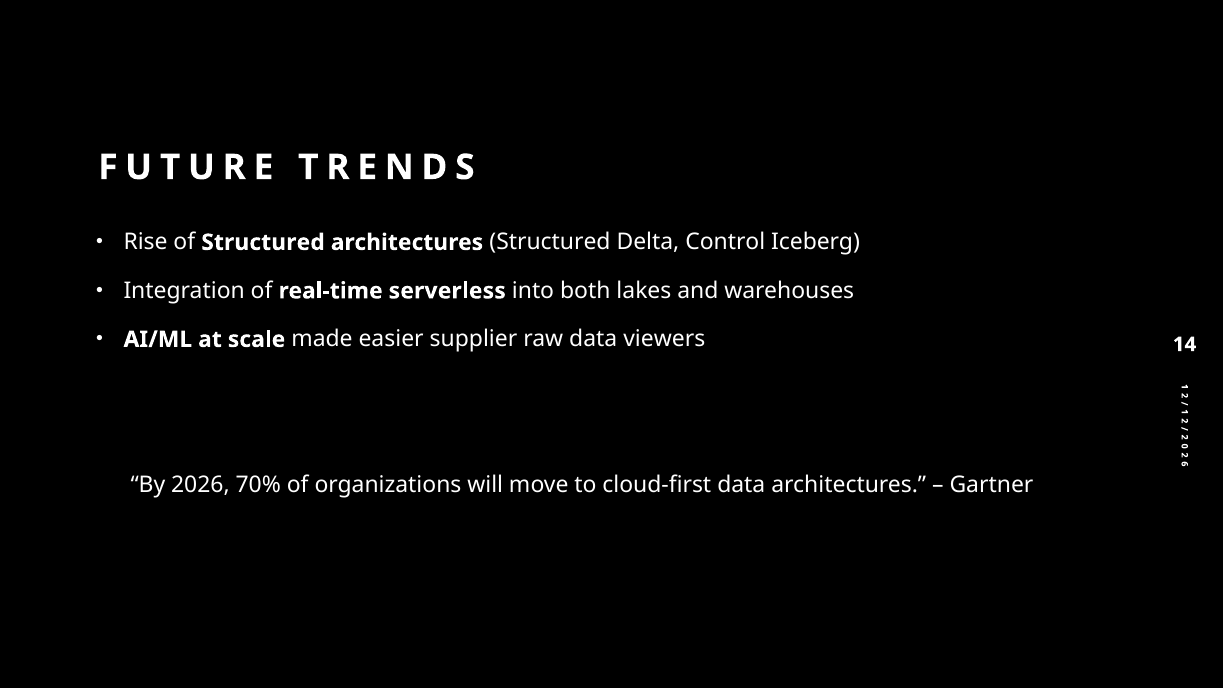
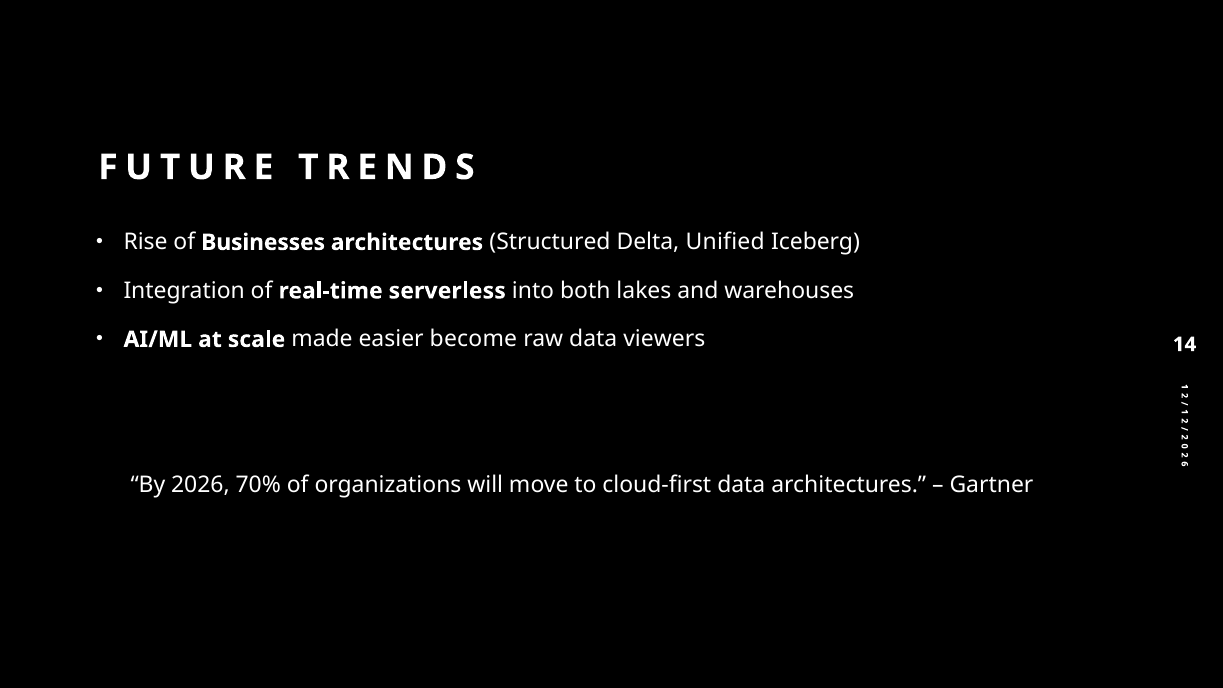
of Structured: Structured -> Businesses
Control: Control -> Unified
supplier: supplier -> become
